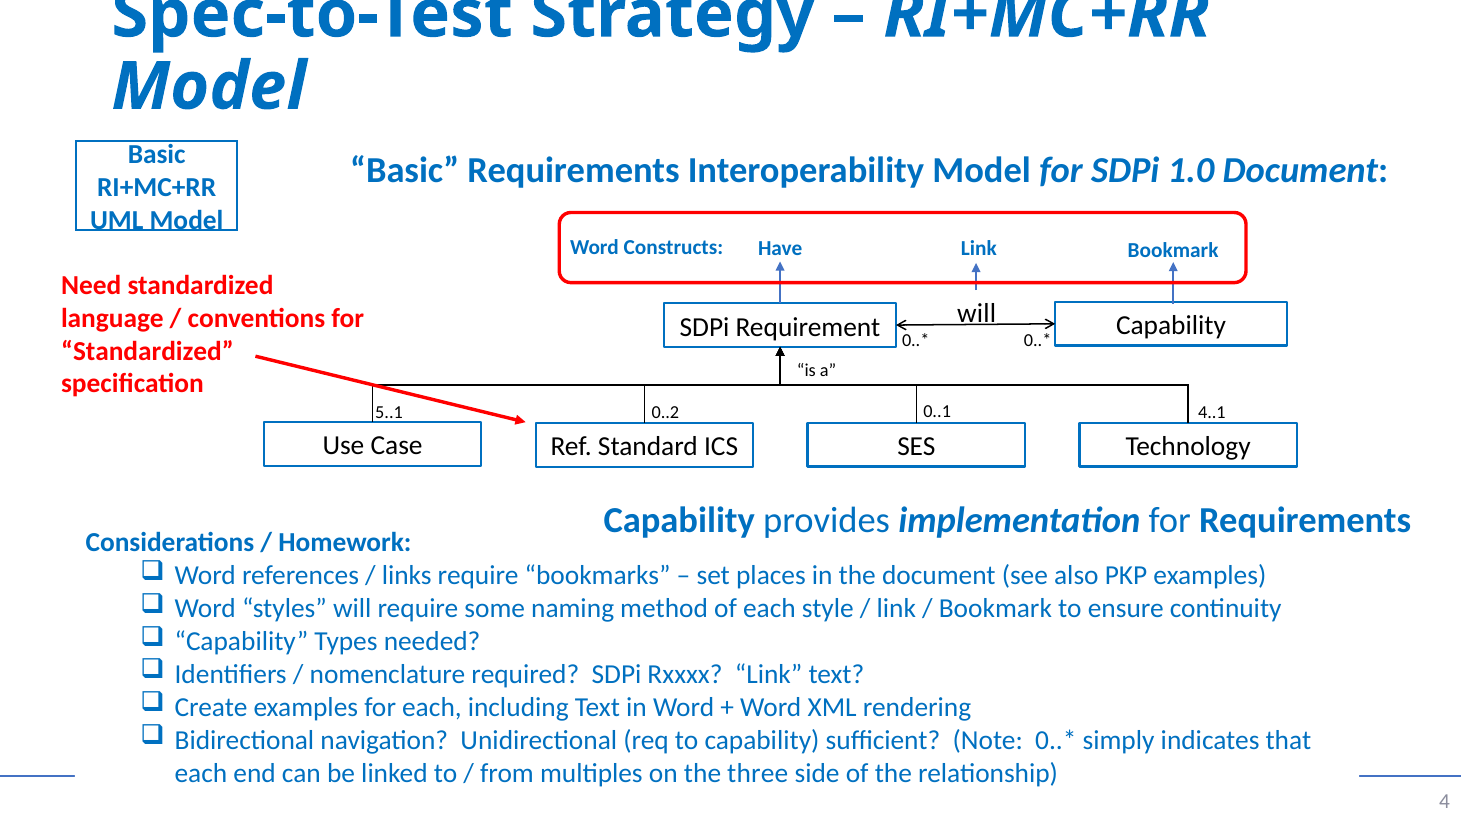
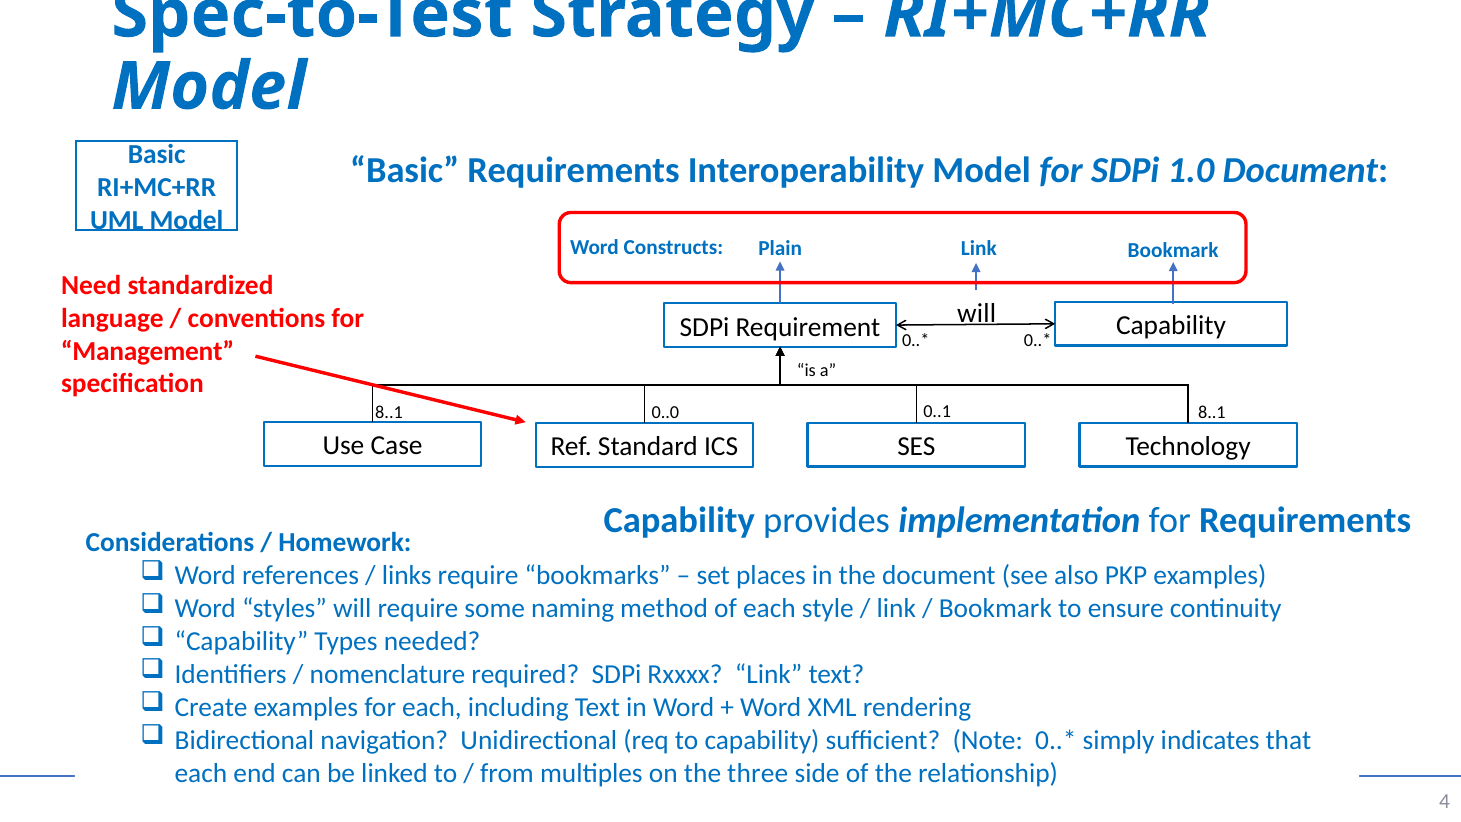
Have: Have -> Plain
Standardized at (147, 351): Standardized -> Management
5..1 at (389, 412): 5..1 -> 8..1
0..2: 0..2 -> 0..0
0..1 4..1: 4..1 -> 8..1
